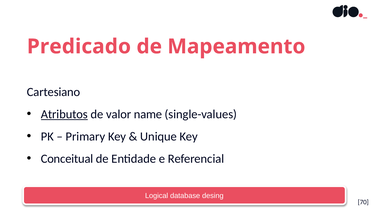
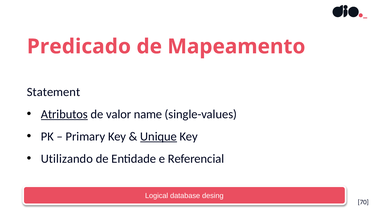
Cartesiano: Cartesiano -> Statement
Unique underline: none -> present
Conceitual: Conceitual -> Utilizando
